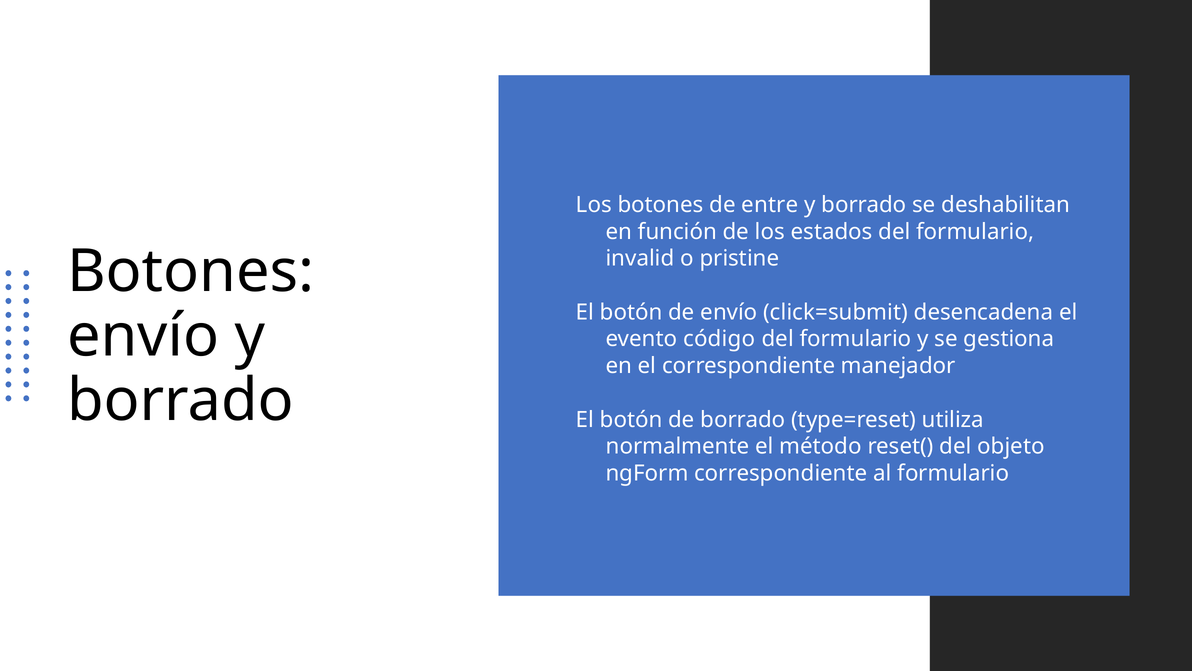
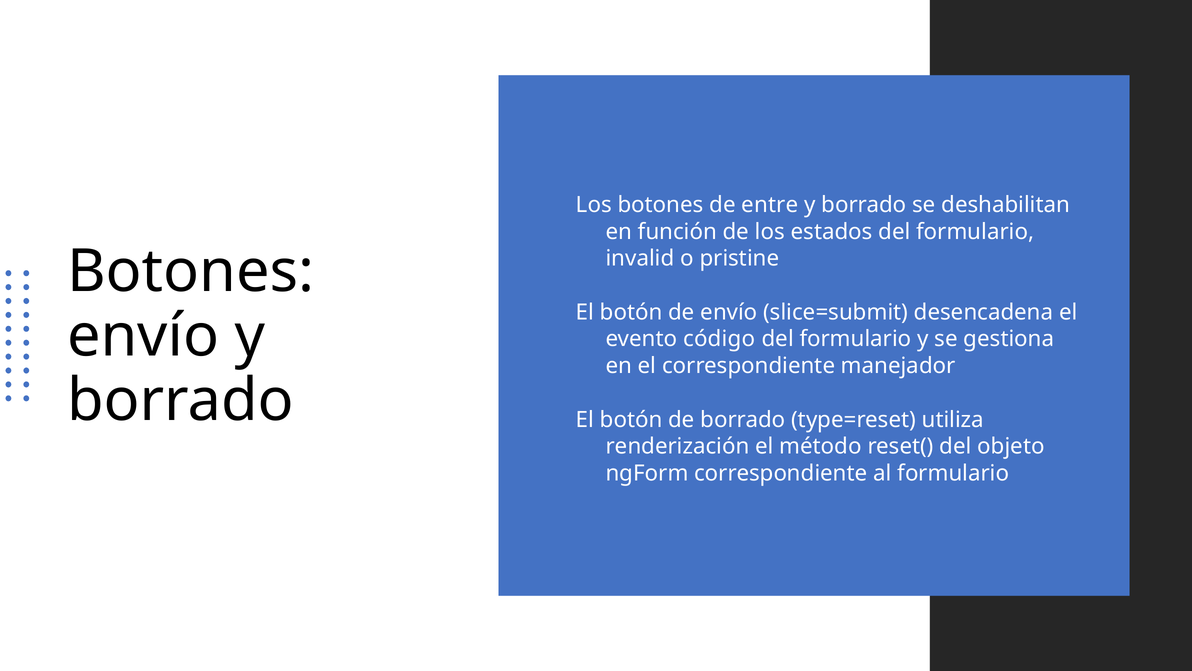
click=submit: click=submit -> slice=submit
normalmente: normalmente -> renderización
